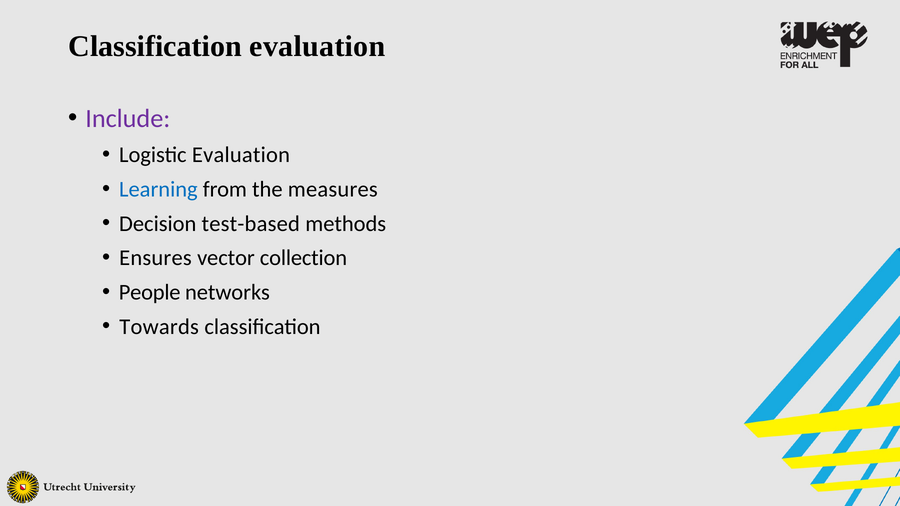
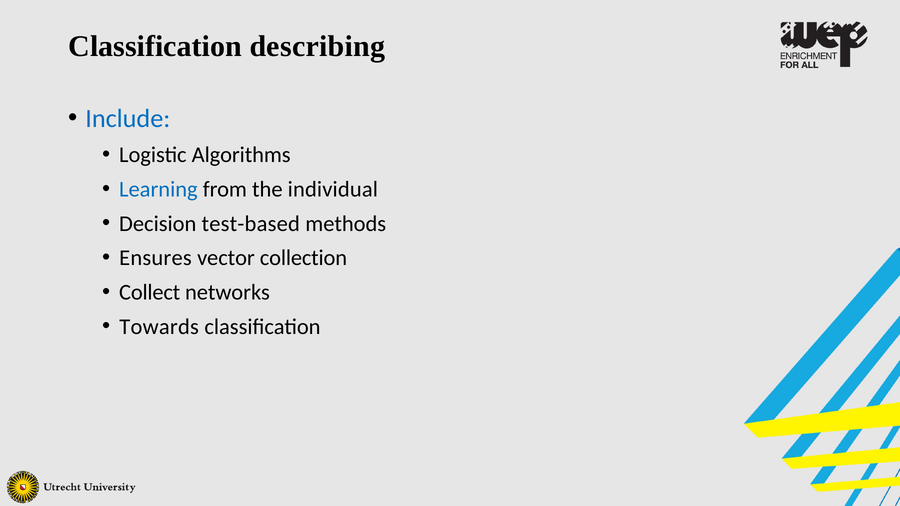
Classification evaluation: evaluation -> describing
Include colour: purple -> blue
Logistic Evaluation: Evaluation -> Algorithms
measures: measures -> individual
People: People -> Collect
